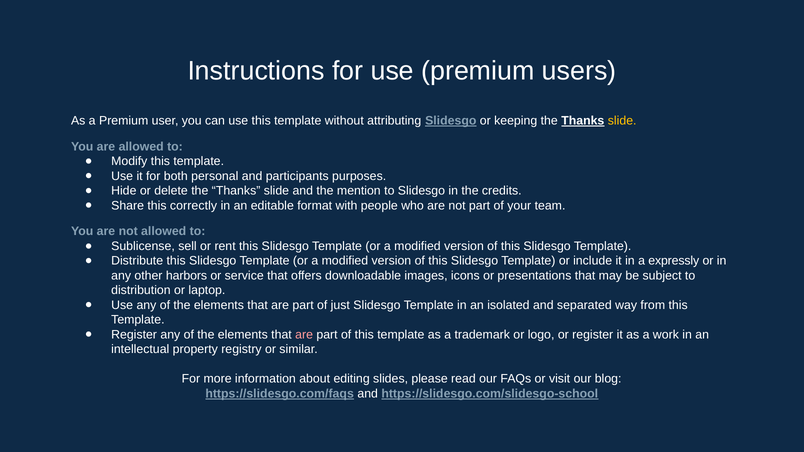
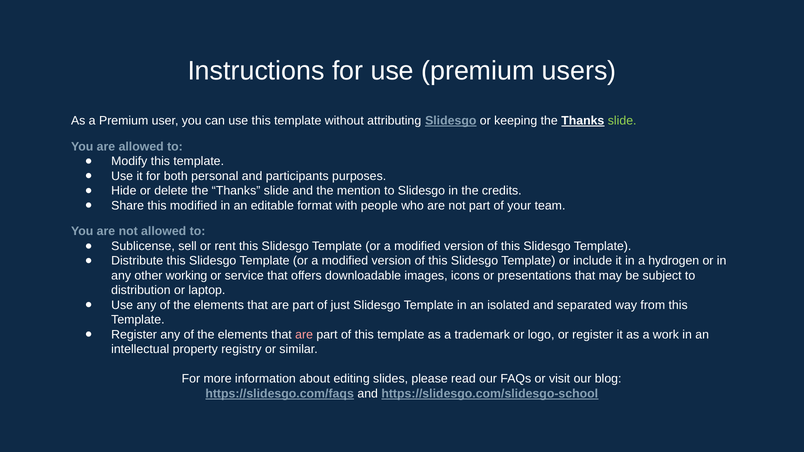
slide at (622, 121) colour: yellow -> light green
this correctly: correctly -> modified
expressly: expressly -> hydrogen
harbors: harbors -> working
